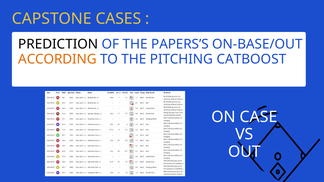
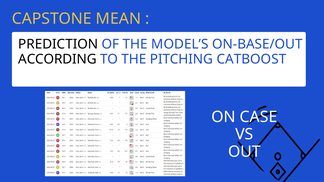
CASES: CASES -> MEAN
PAPERS’S: PAPERS’S -> MODEL’S
ACCORDING colour: orange -> black
